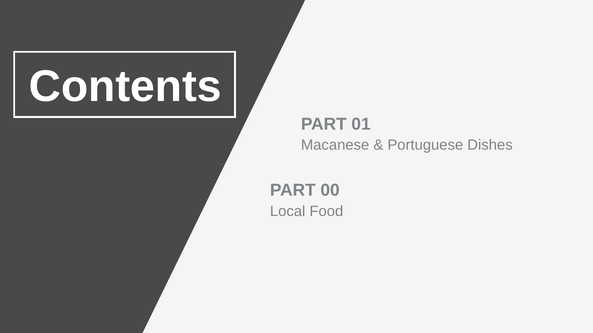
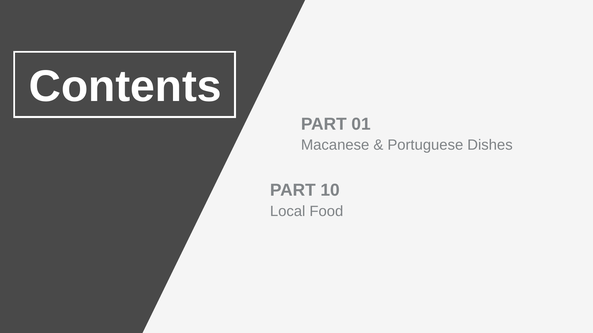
00: 00 -> 10
